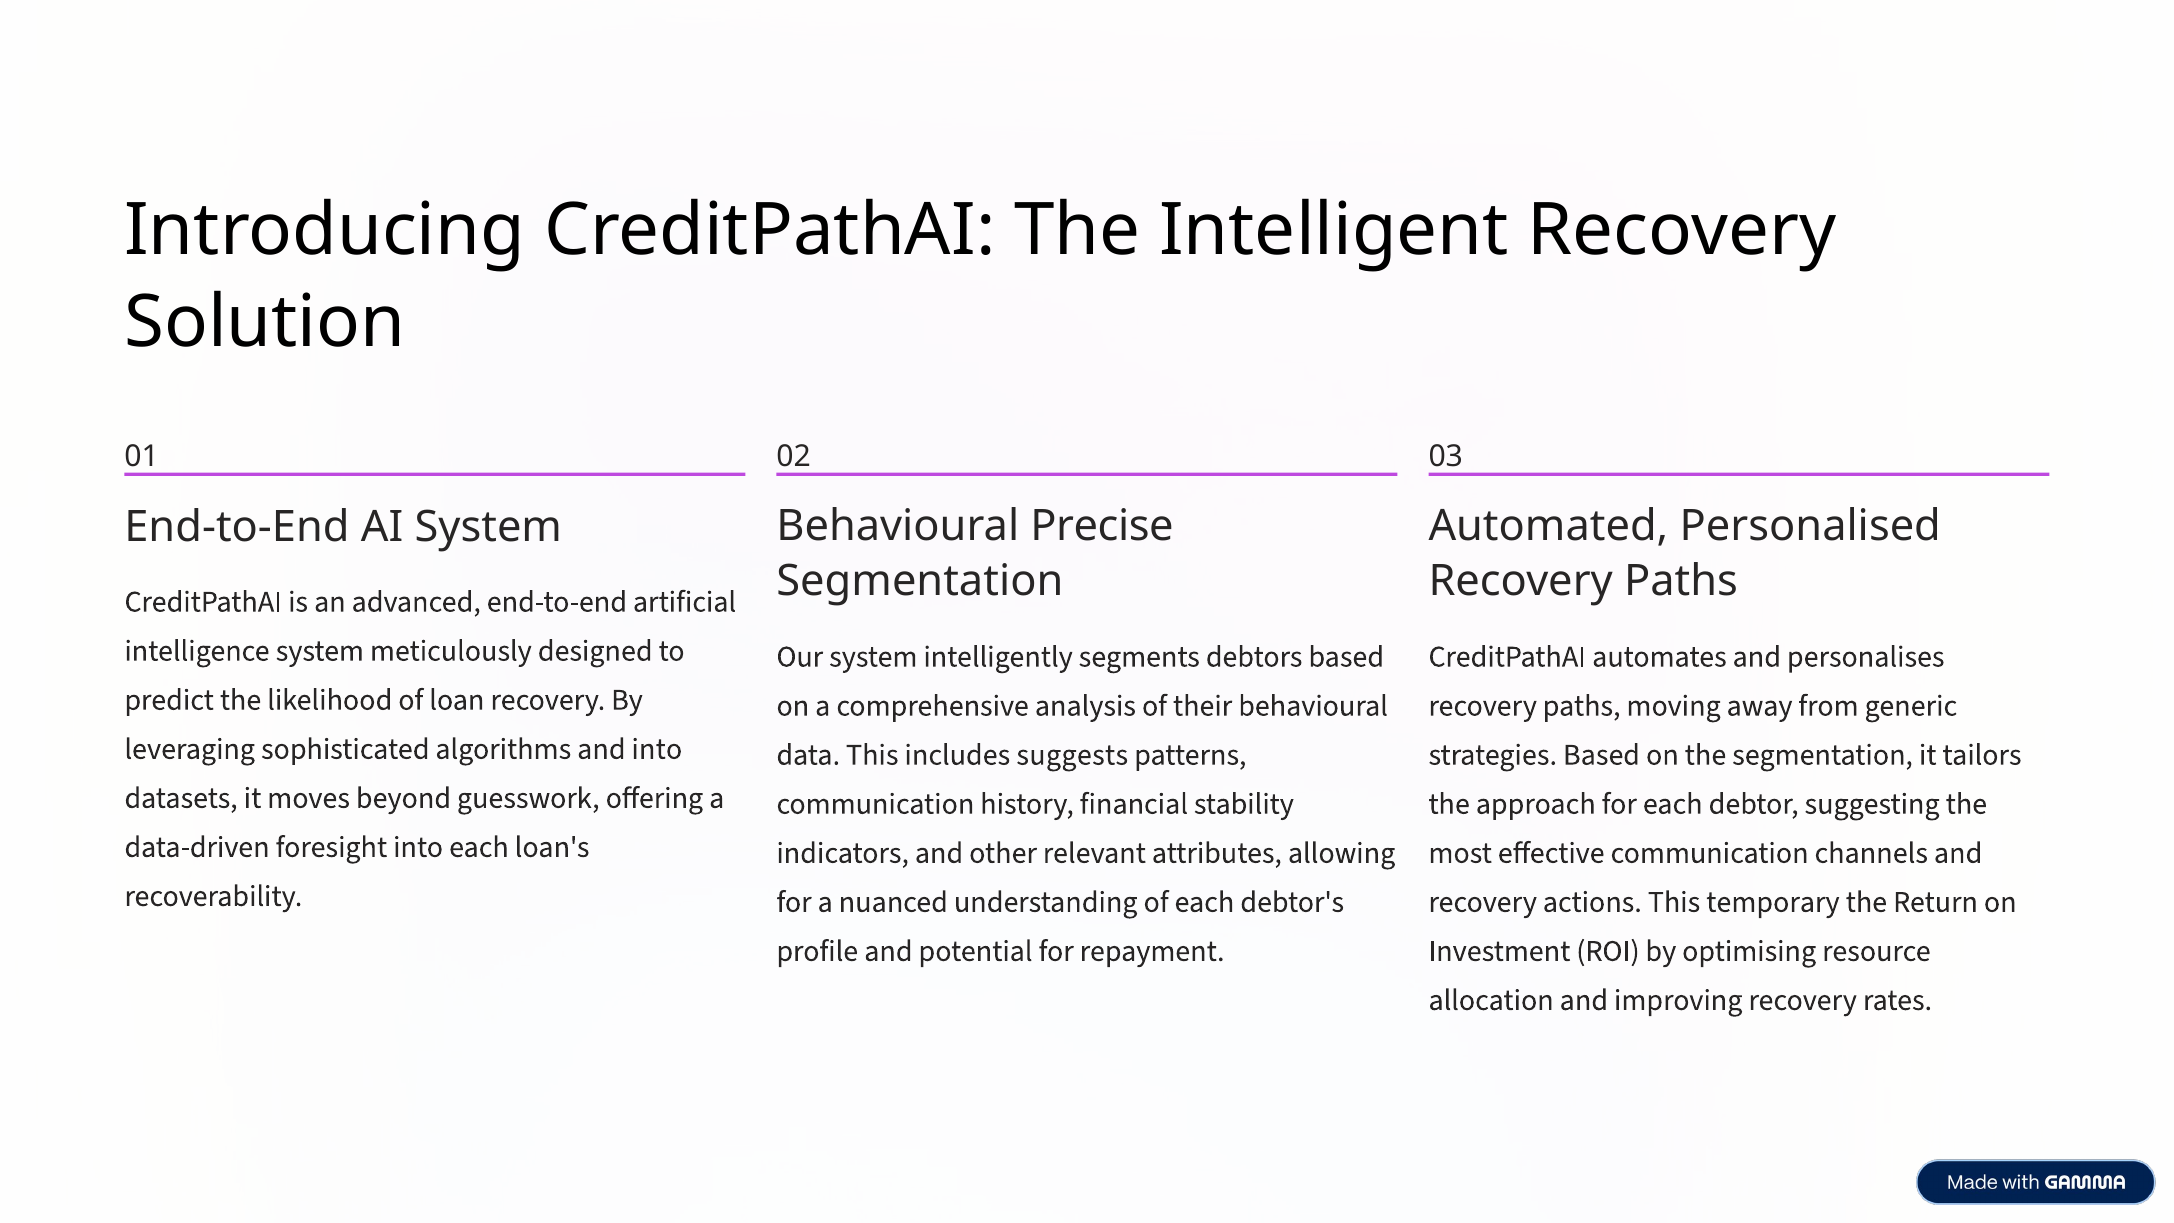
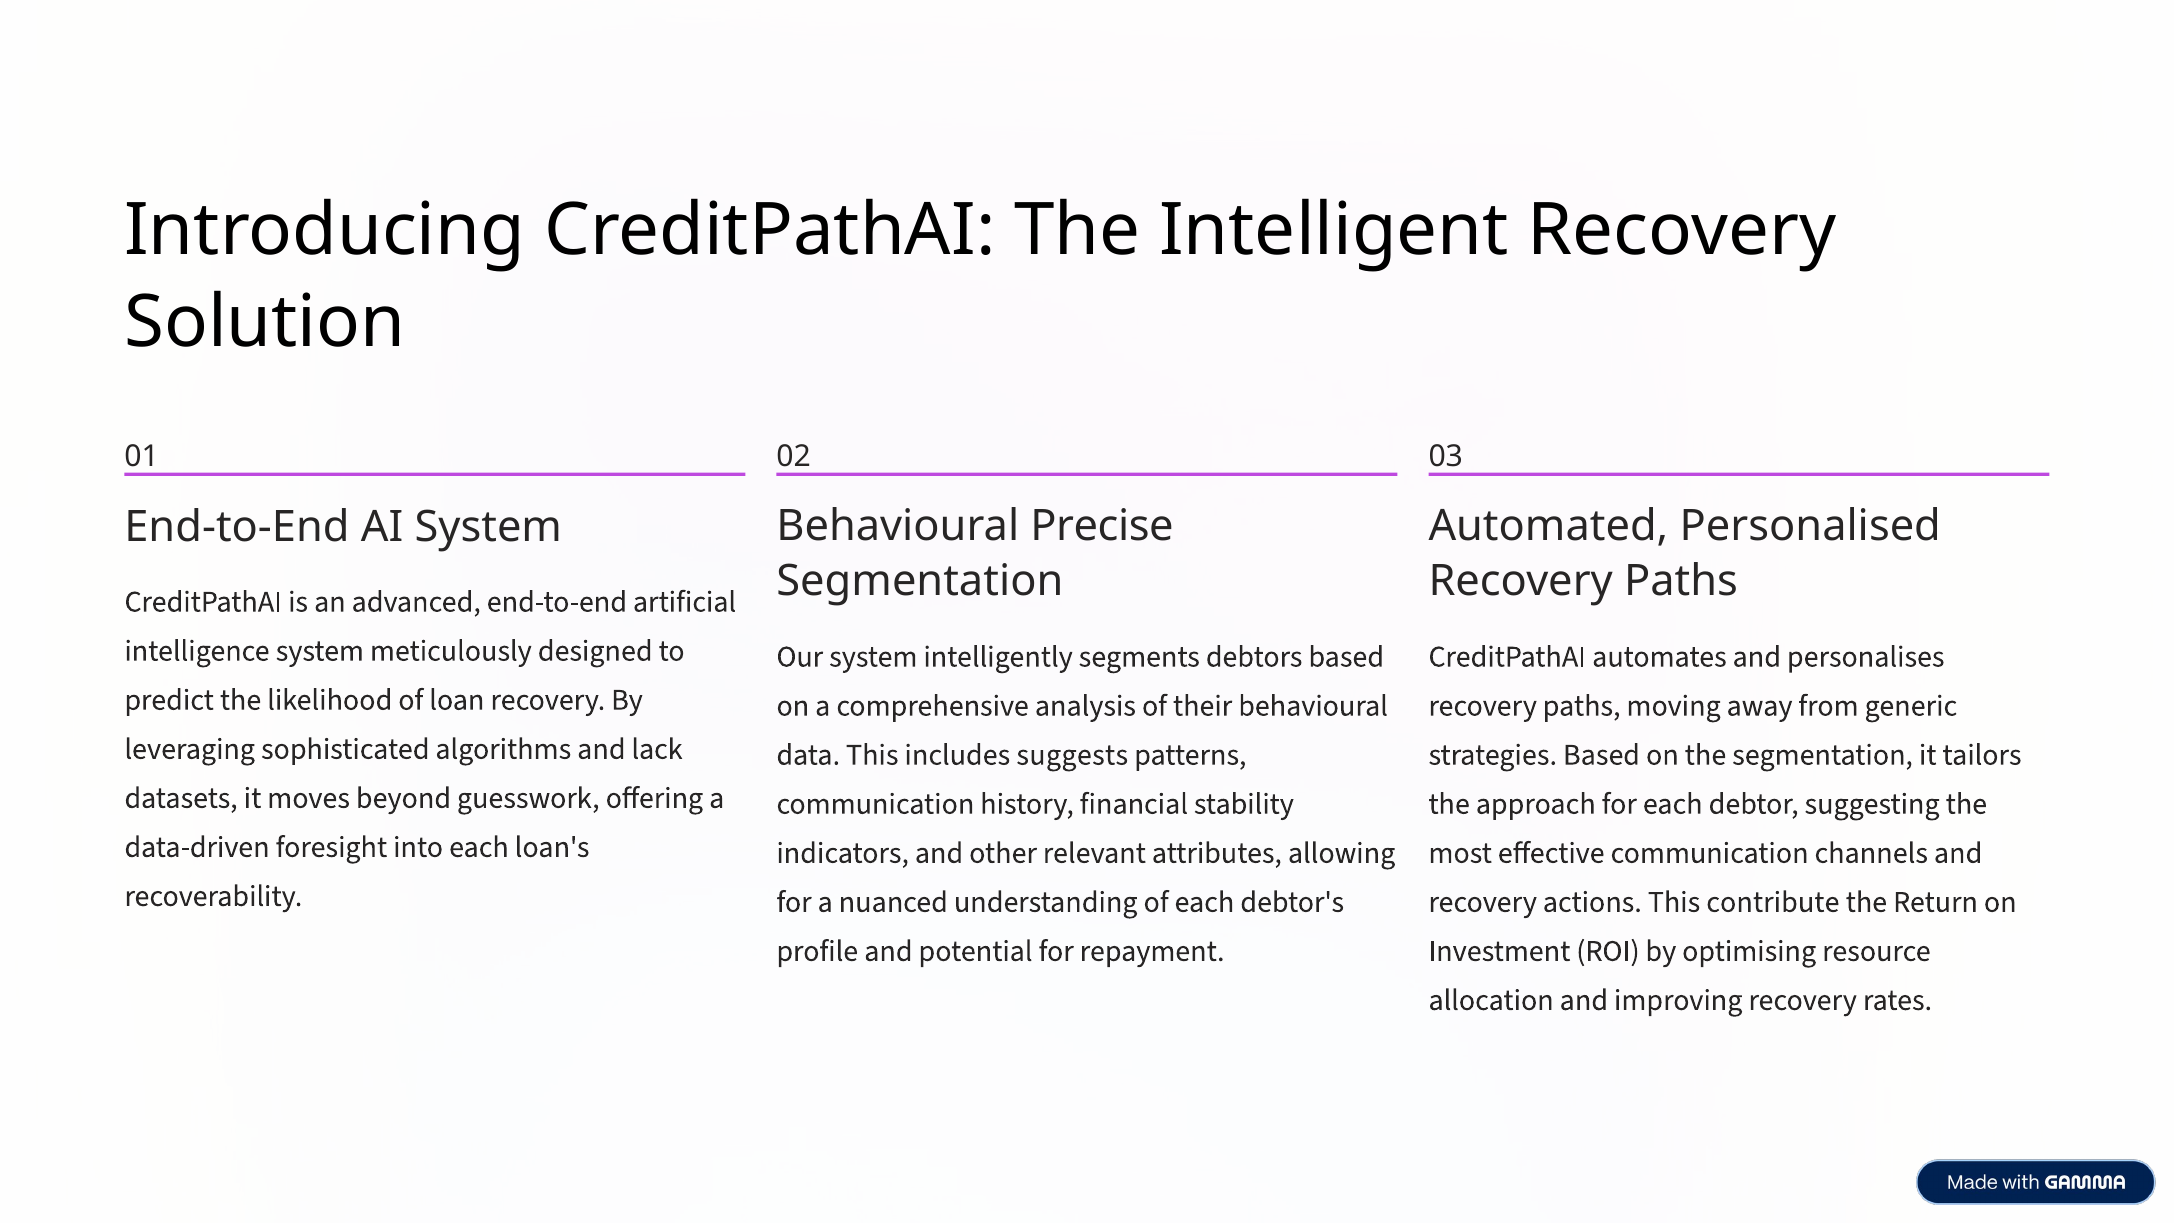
and into: into -> lack
temporary: temporary -> contribute
